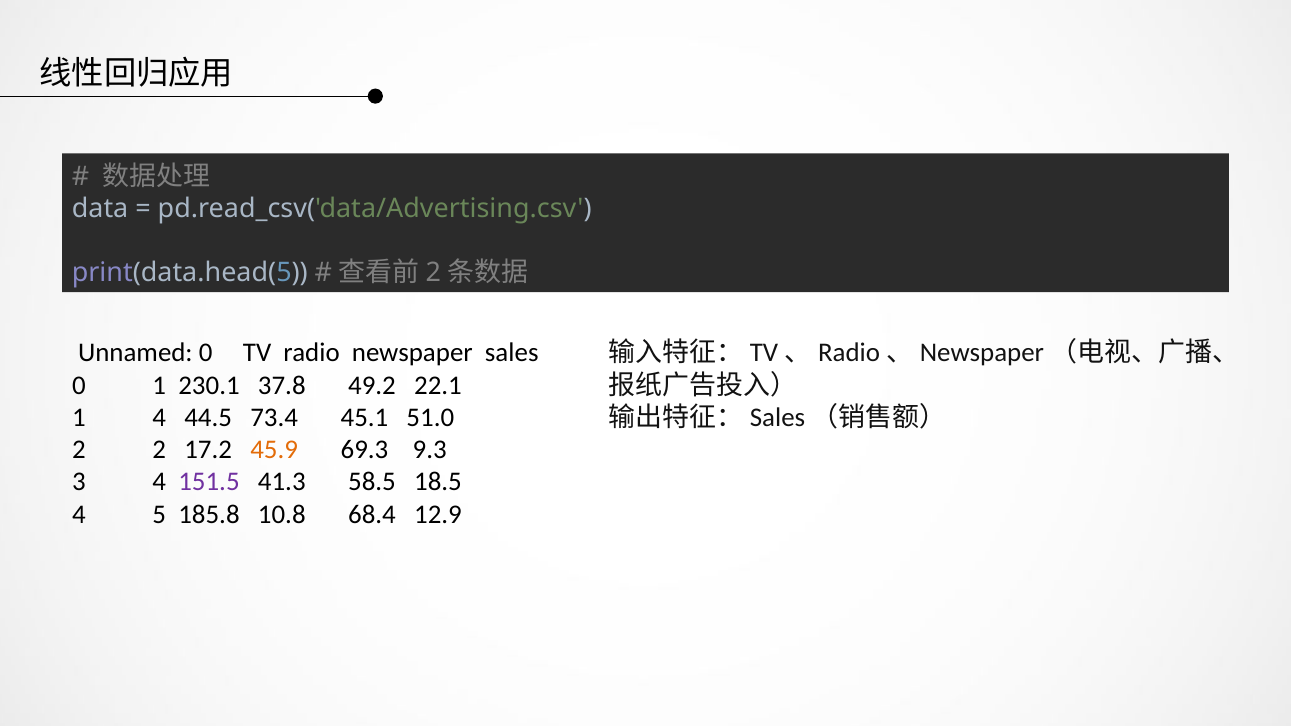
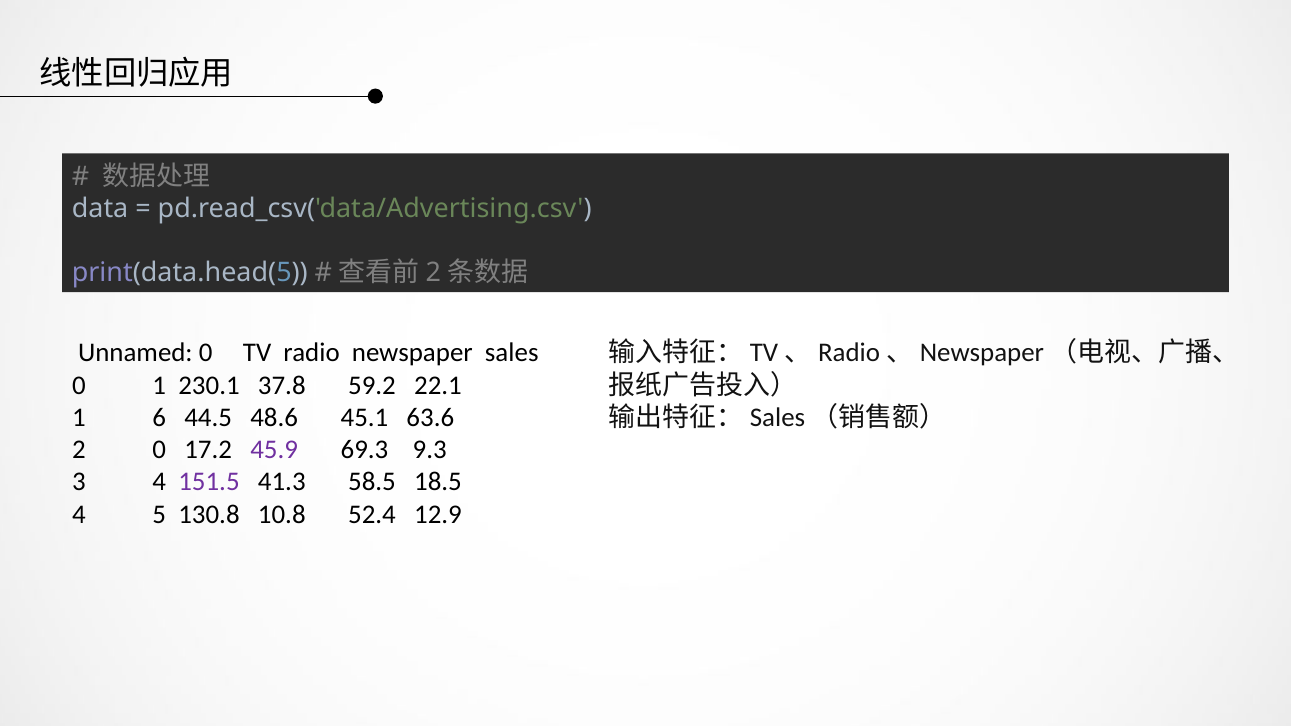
49.2: 49.2 -> 59.2
1 4: 4 -> 6
73.4: 73.4 -> 48.6
51.0: 51.0 -> 63.6
2 2: 2 -> 0
45.9 colour: orange -> purple
185.8: 185.8 -> 130.8
68.4: 68.4 -> 52.4
